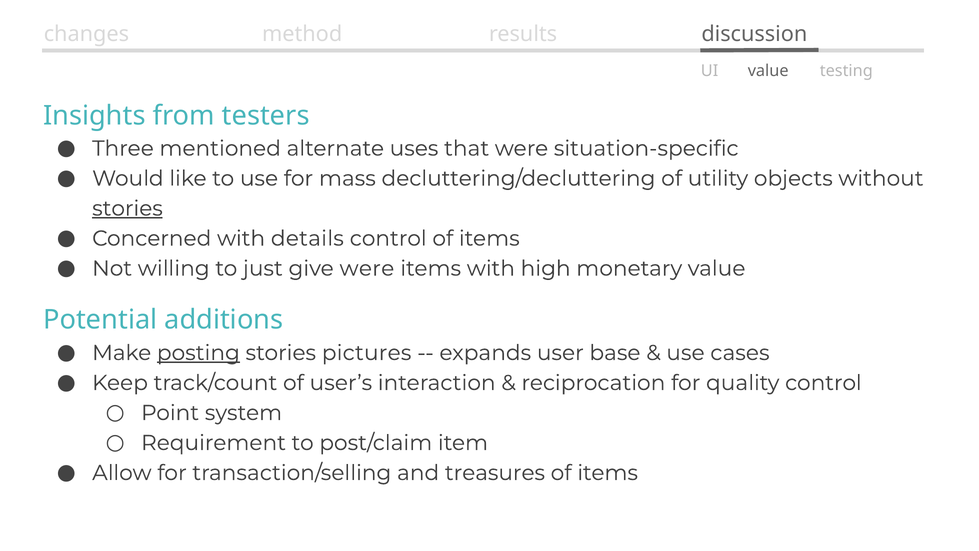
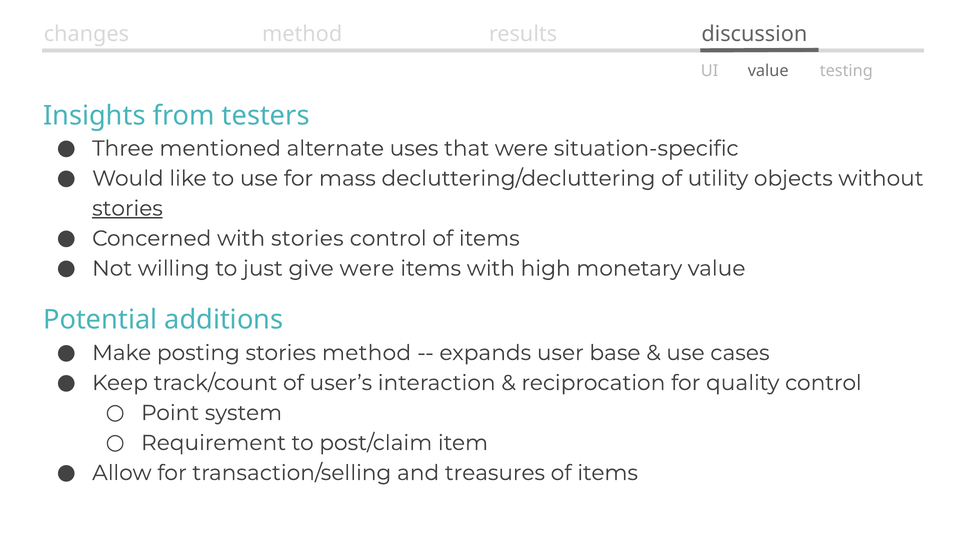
with details: details -> stories
posting underline: present -> none
stories pictures: pictures -> method
